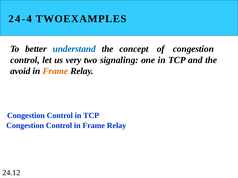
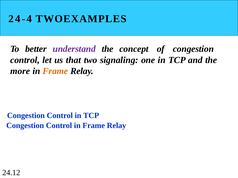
understand colour: blue -> purple
very: very -> that
avoid: avoid -> more
